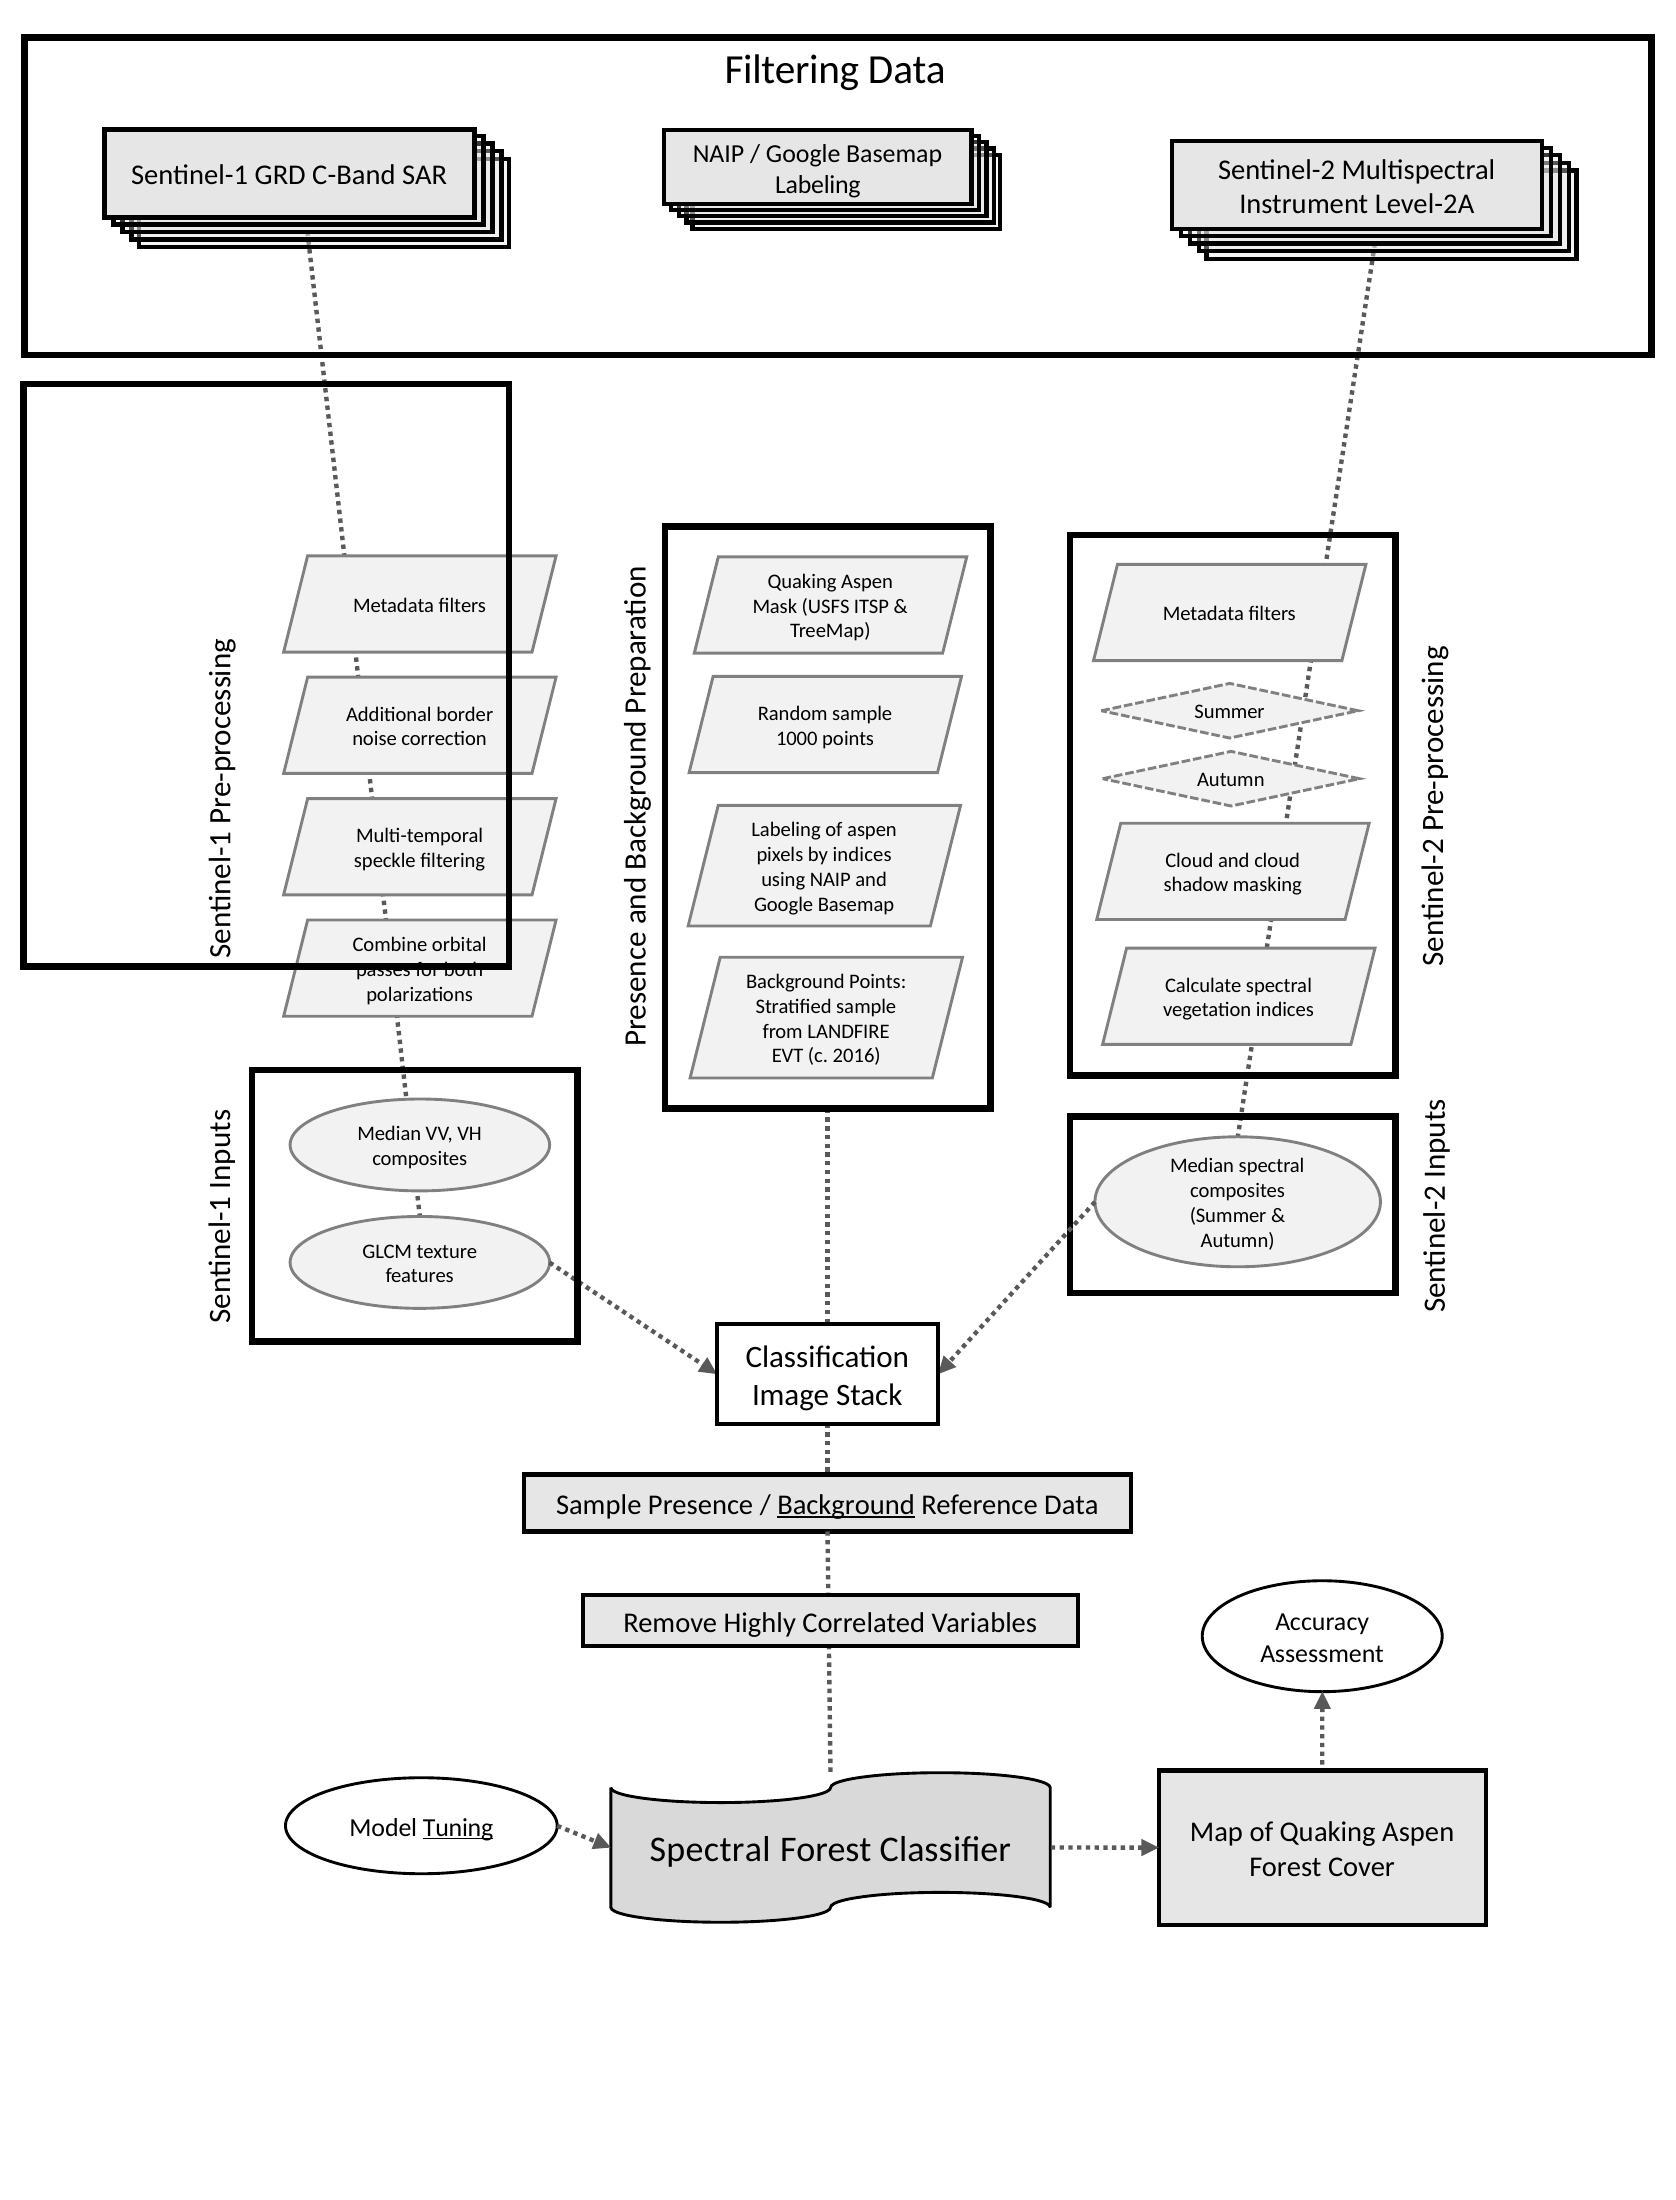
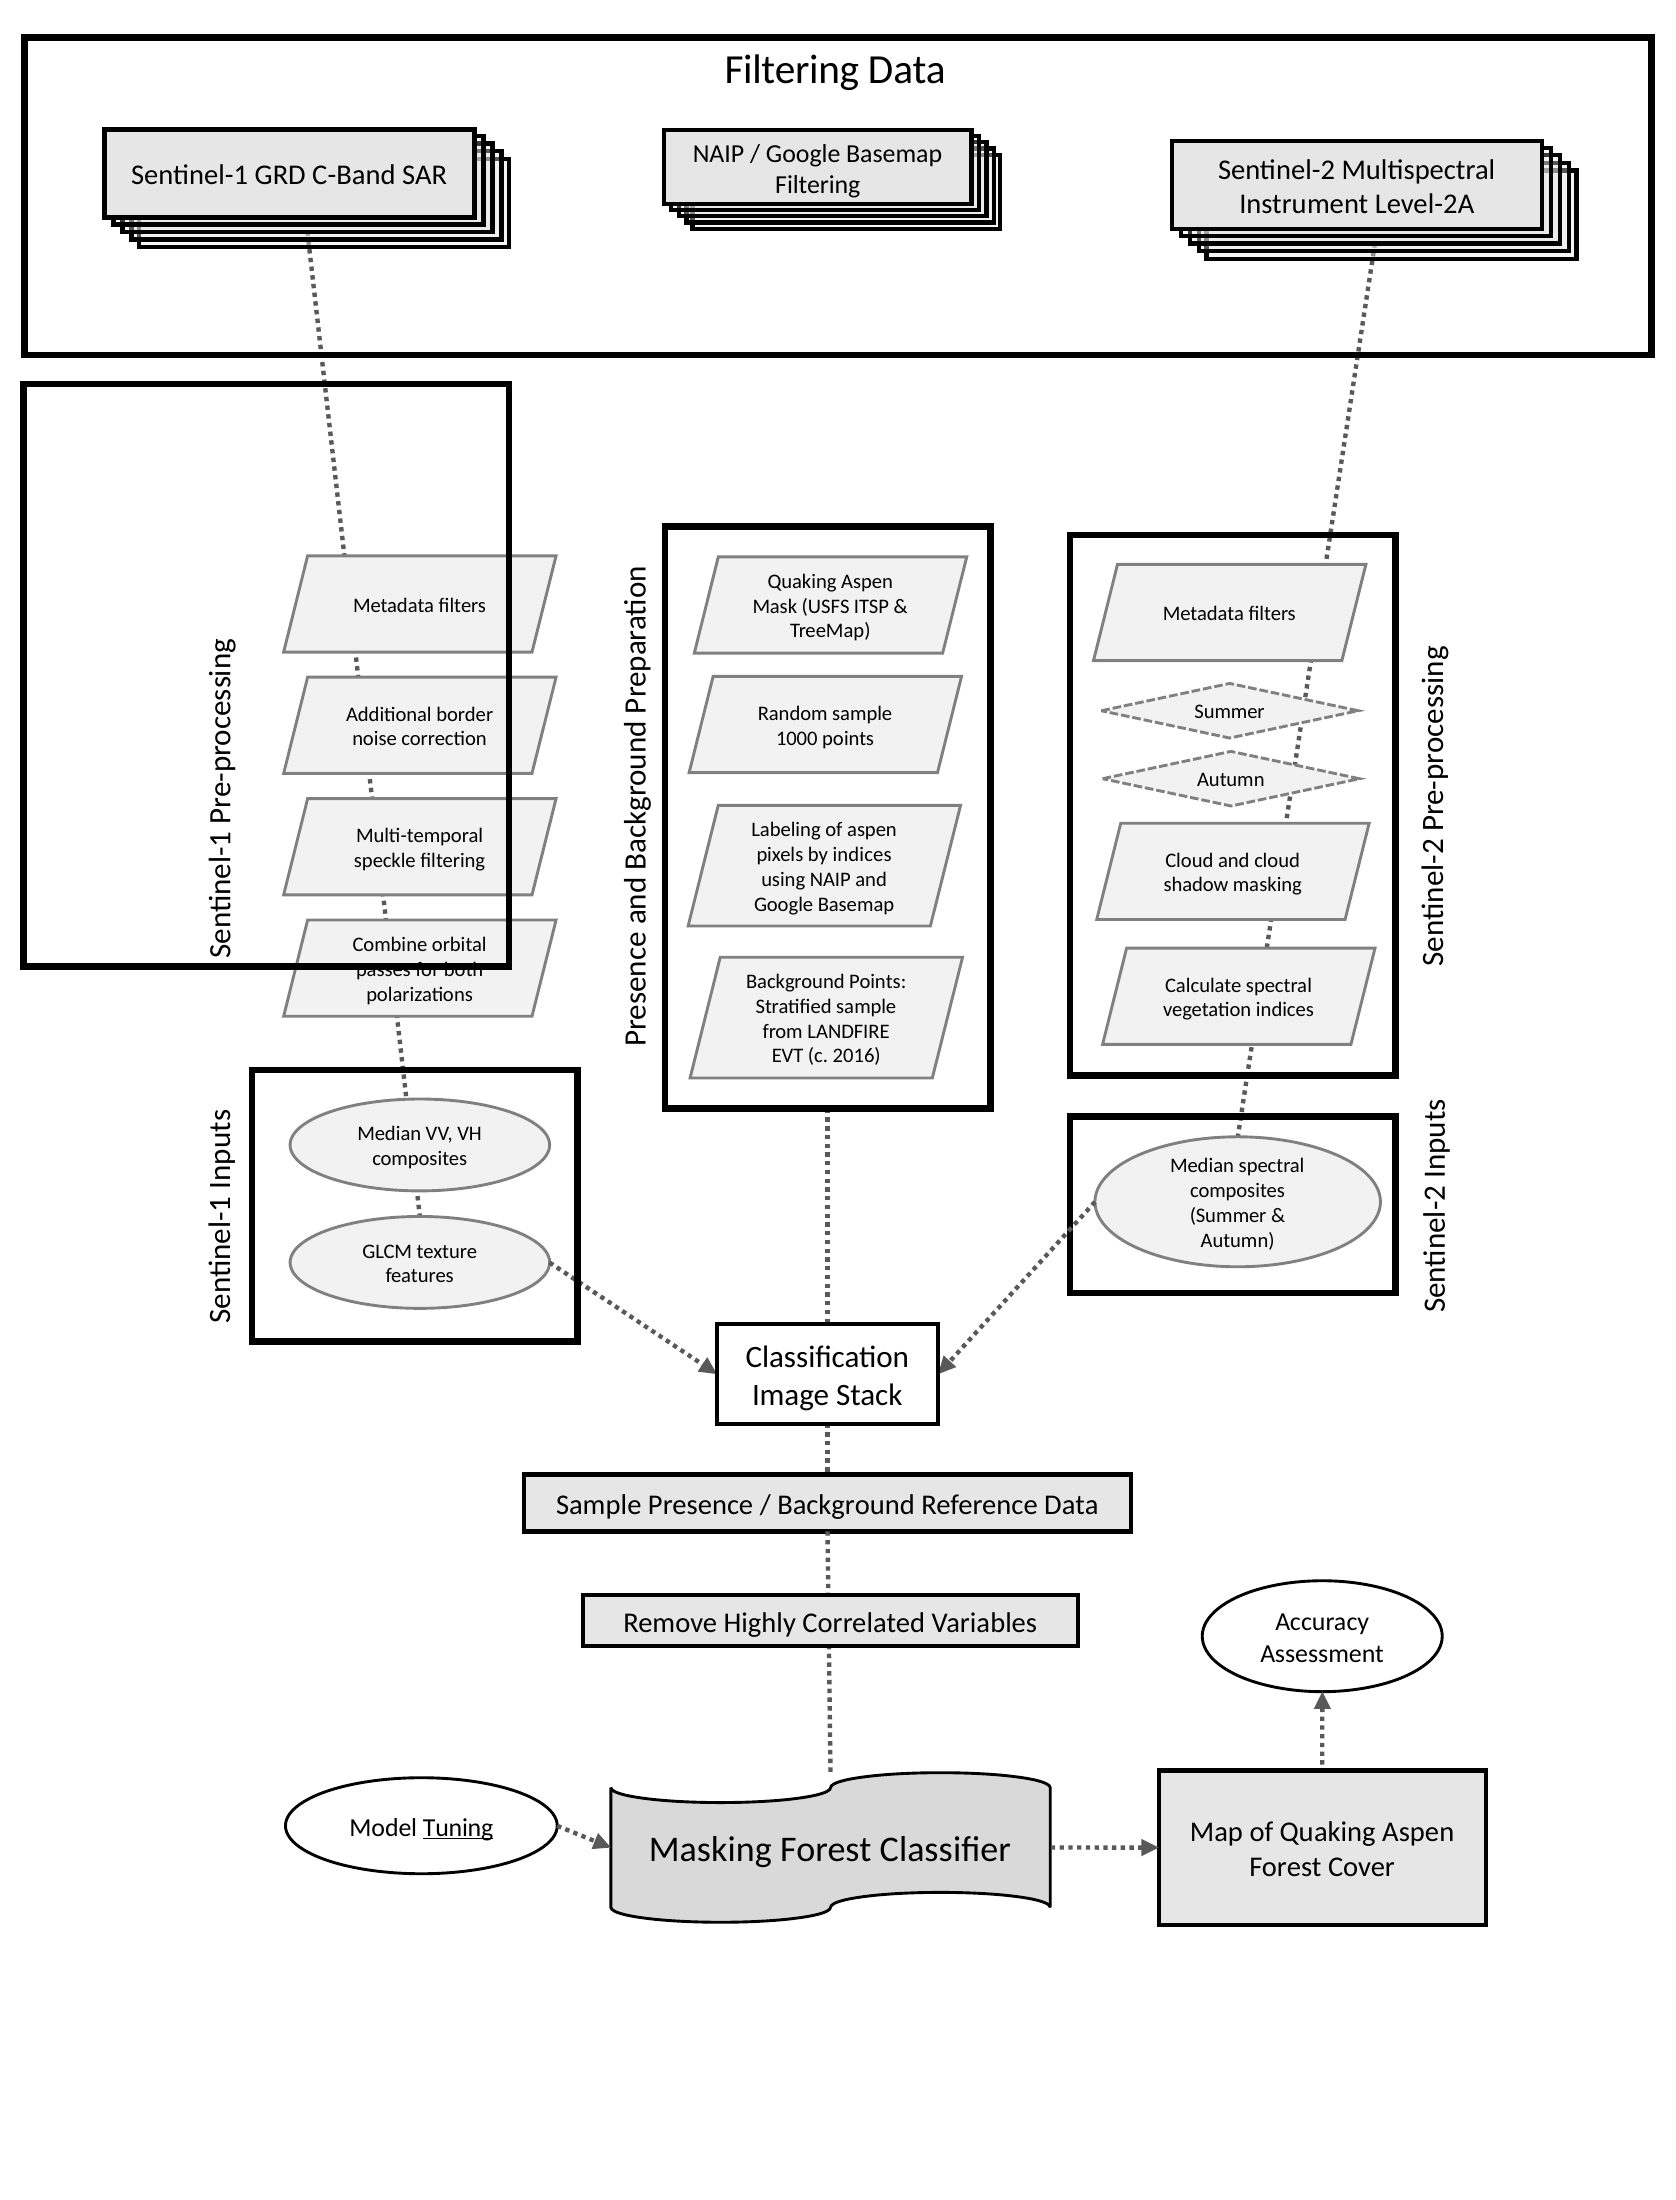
Labeling at (818, 185): Labeling -> Filtering
Background at (846, 1505) underline: present -> none
Spectral at (710, 1850): Spectral -> Masking
